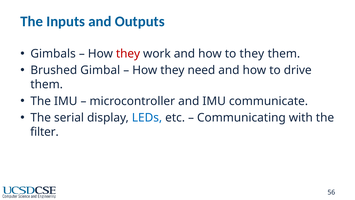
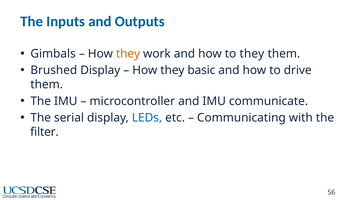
they at (128, 54) colour: red -> orange
Brushed Gimbal: Gimbal -> Display
need: need -> basic
